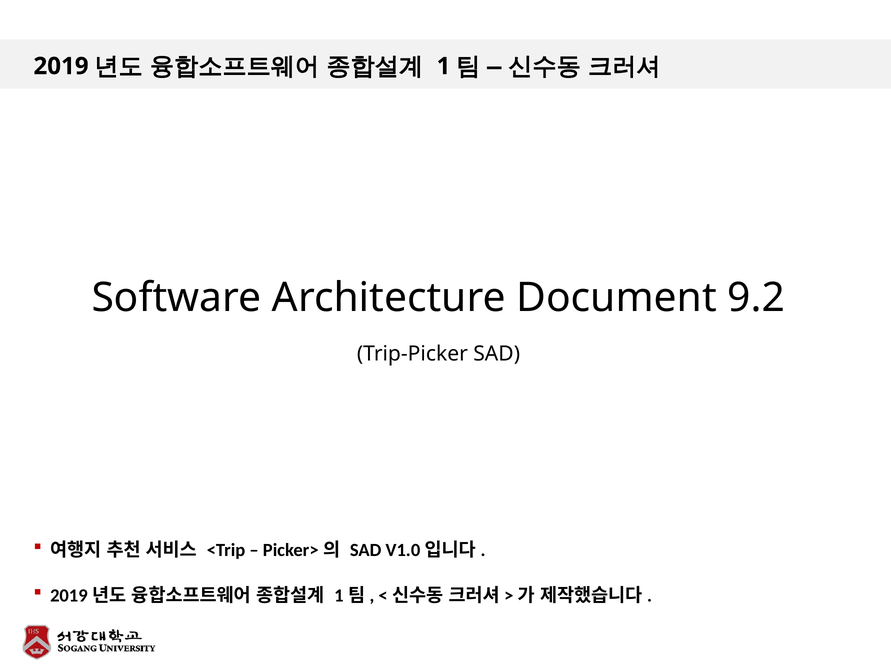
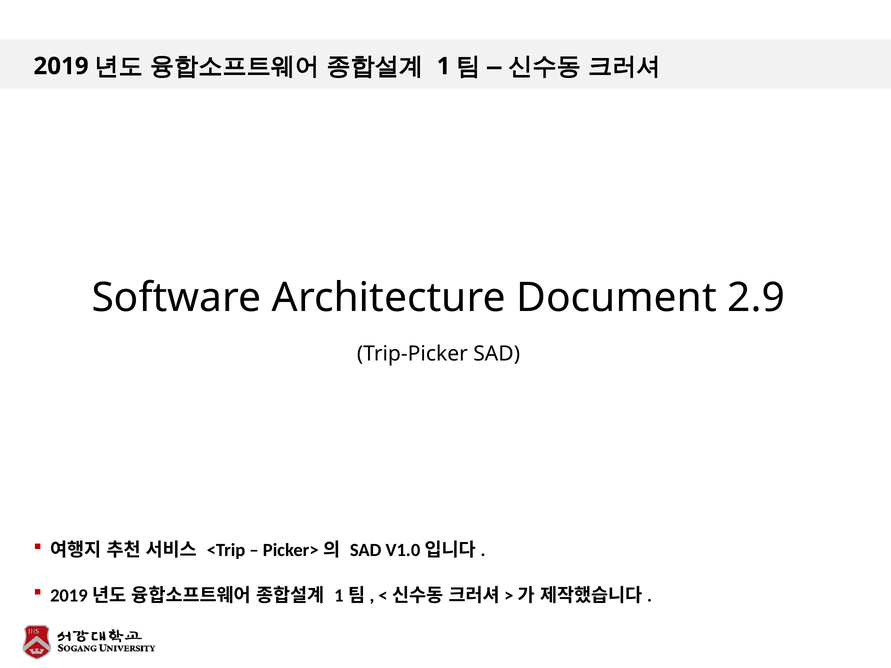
9.2: 9.2 -> 2.9
